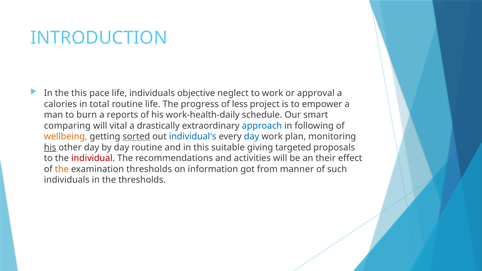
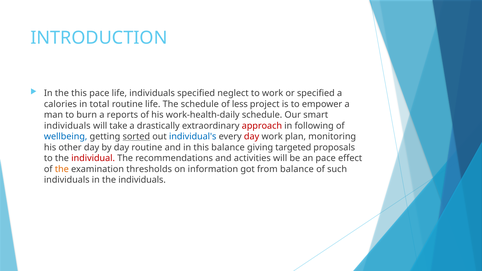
individuals objective: objective -> specified
or approval: approval -> specified
The progress: progress -> schedule
comparing at (67, 126): comparing -> individuals
vital: vital -> take
approach colour: blue -> red
wellbeing colour: orange -> blue
day at (252, 137) colour: blue -> red
his at (50, 148) underline: present -> none
this suitable: suitable -> balance
an their: their -> pace
from manner: manner -> balance
the thresholds: thresholds -> individuals
